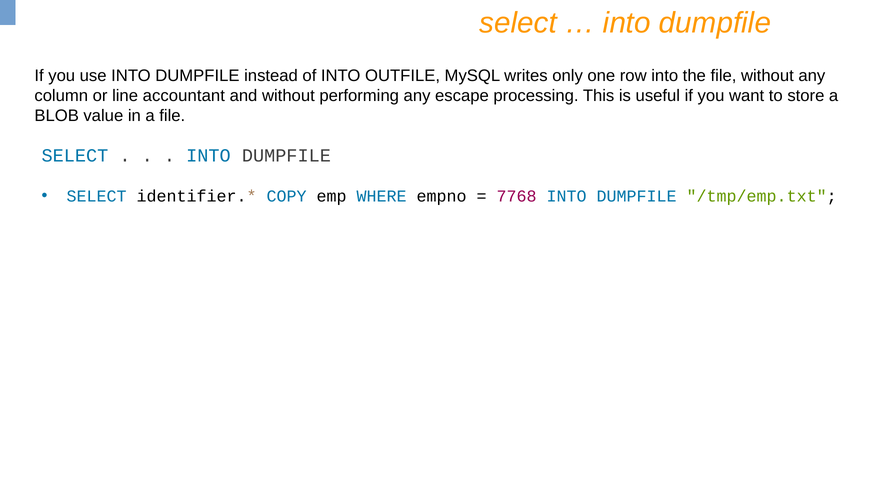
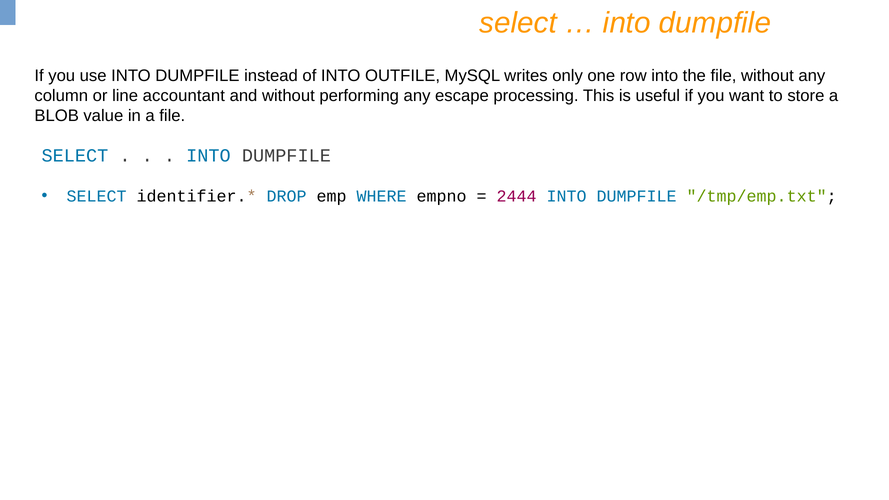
COPY: COPY -> DROP
7768: 7768 -> 2444
